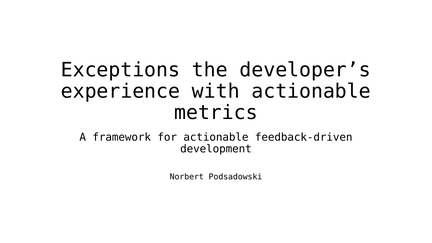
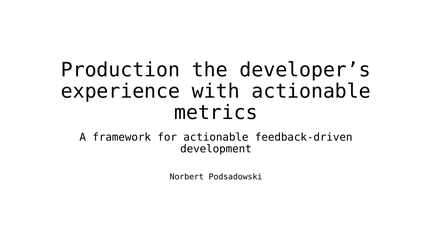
Exceptions: Exceptions -> Production
